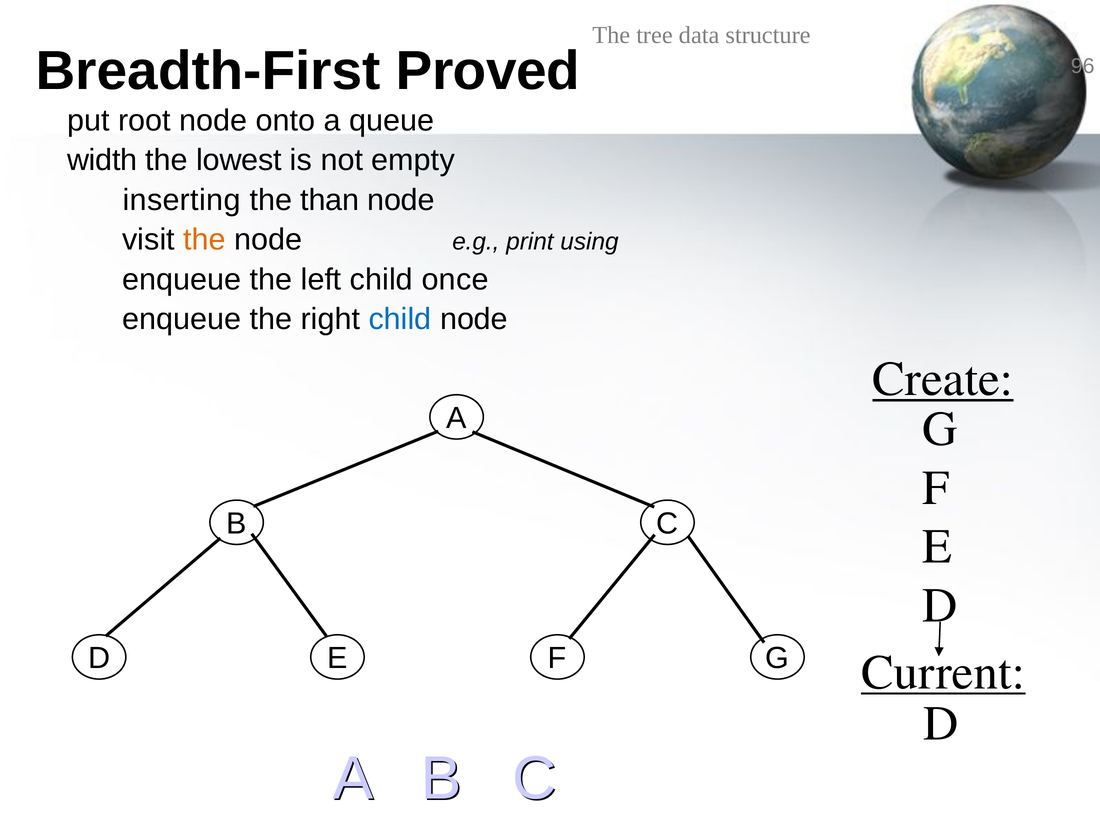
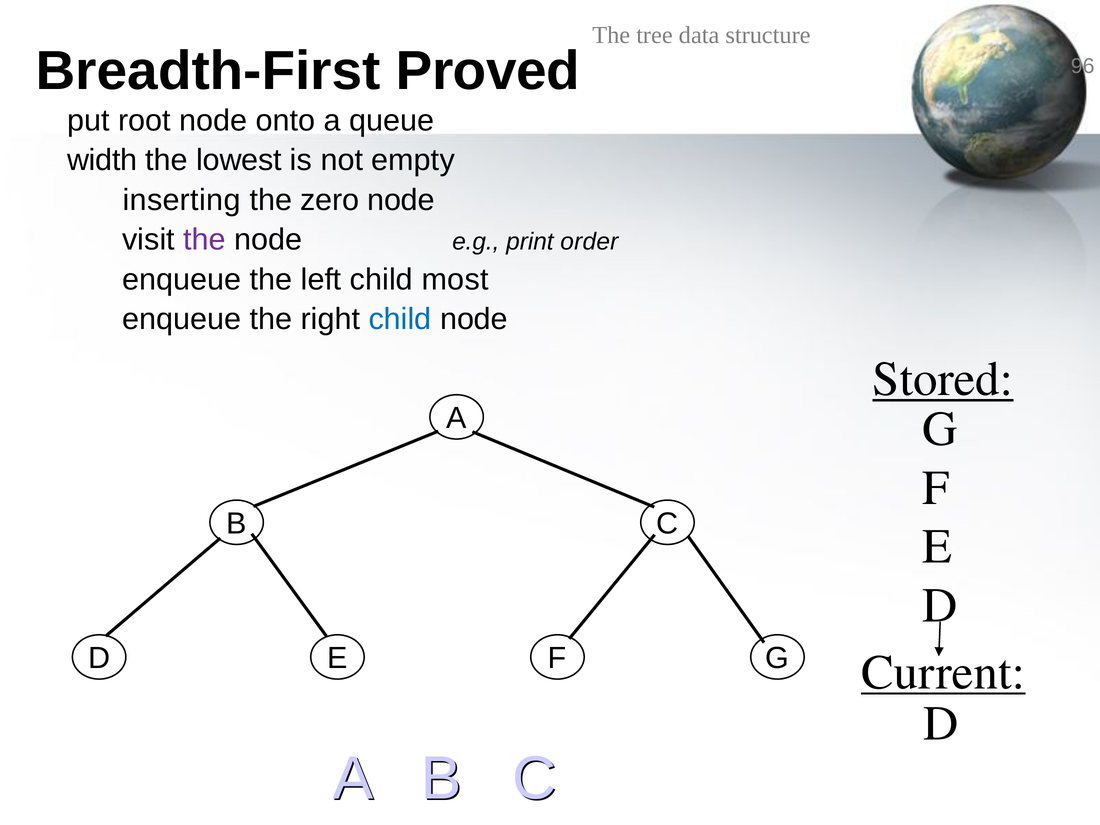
than: than -> zero
the at (205, 240) colour: orange -> purple
using: using -> order
once: once -> most
Create: Create -> Stored
